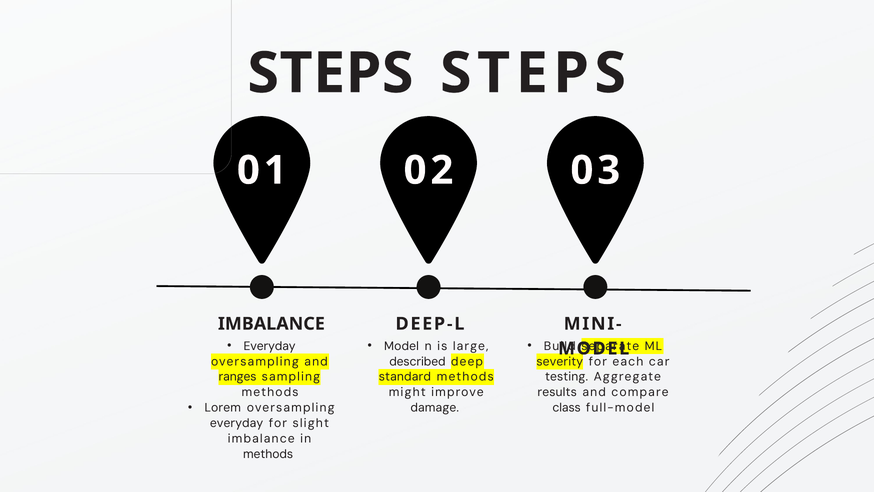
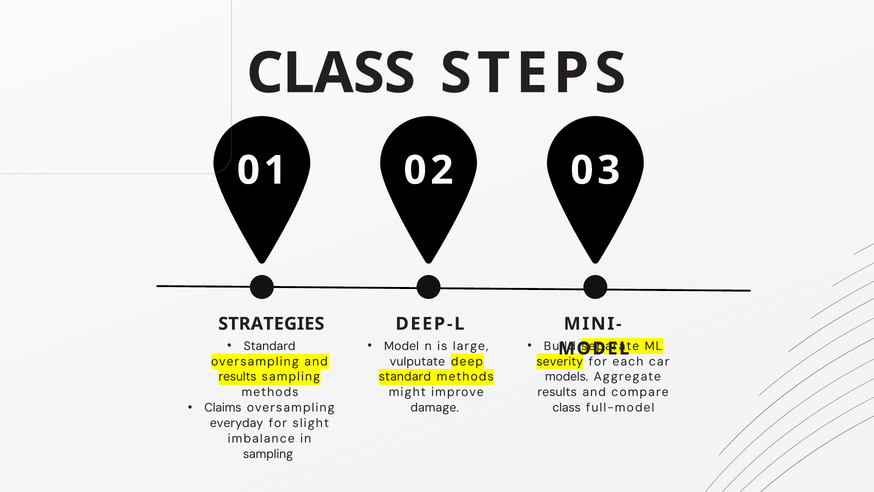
STEPS at (330, 73): STEPS -> CLASS
IMBALANCE at (271, 324): IMBALANCE -> STRATEGIES
Everyday at (270, 346): Everyday -> Standard
described: described -> vulputate
ranges at (238, 377): ranges -> results
testing: testing -> models
Lorem: Lorem -> Claims
methods at (268, 454): methods -> sampling
